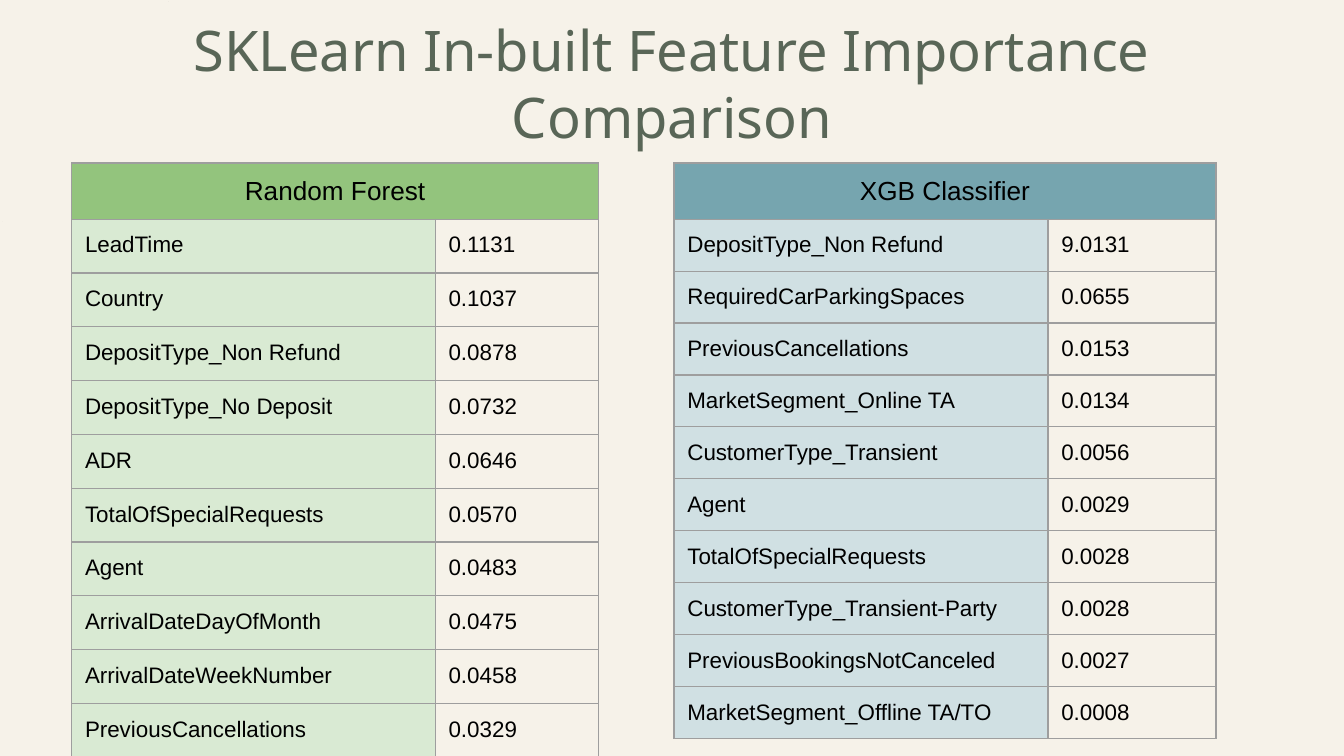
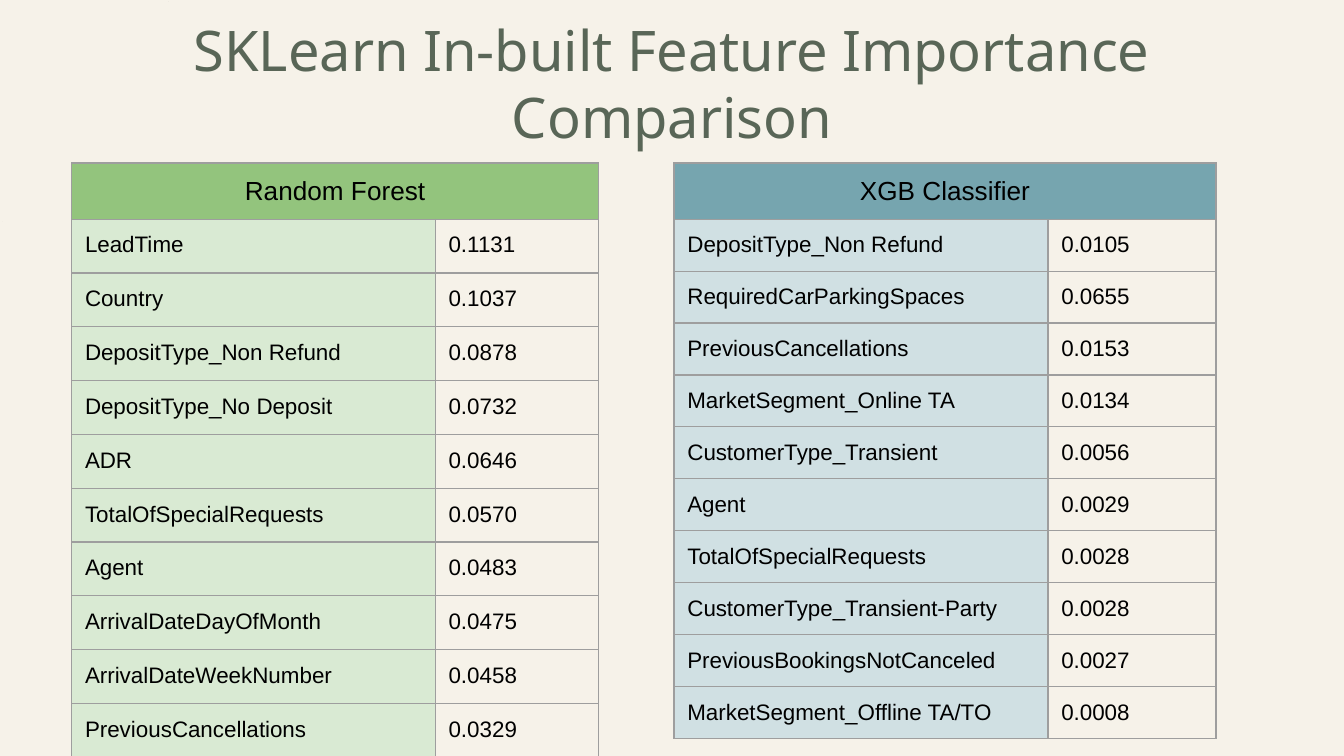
9.0131: 9.0131 -> 0.0105
